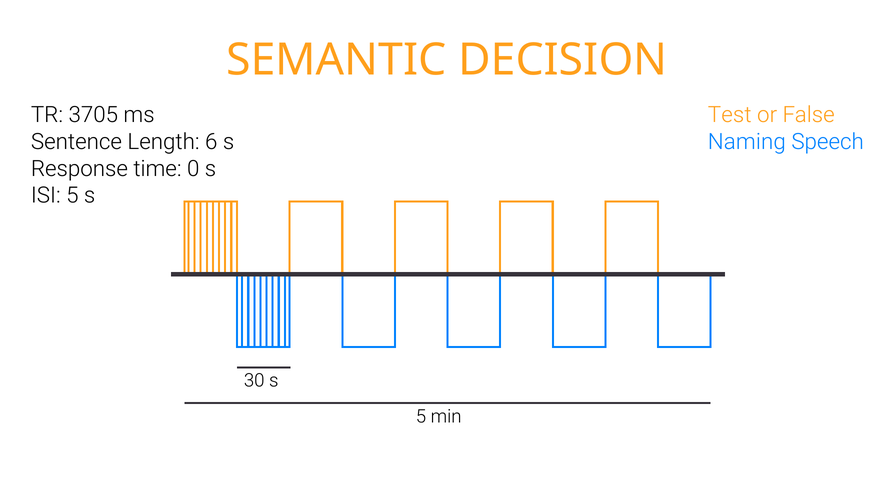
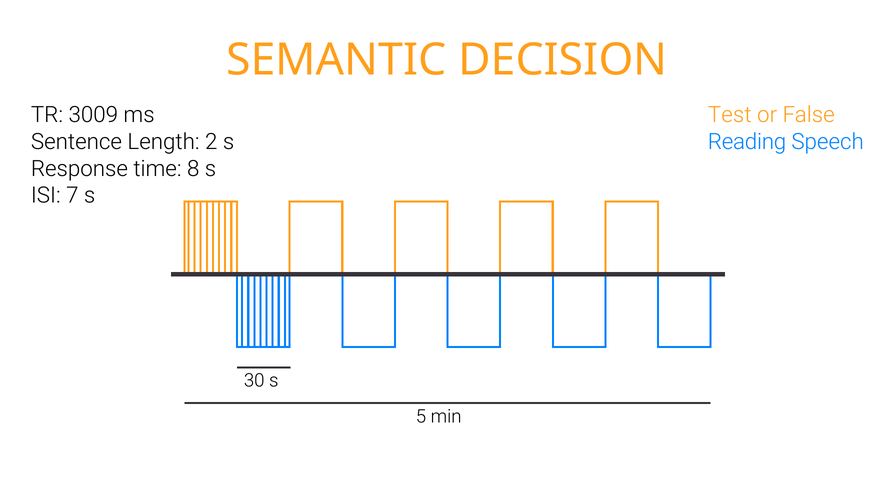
3705: 3705 -> 3009
6: 6 -> 2
Naming: Naming -> Reading
0: 0 -> 8
ISI 5: 5 -> 7
